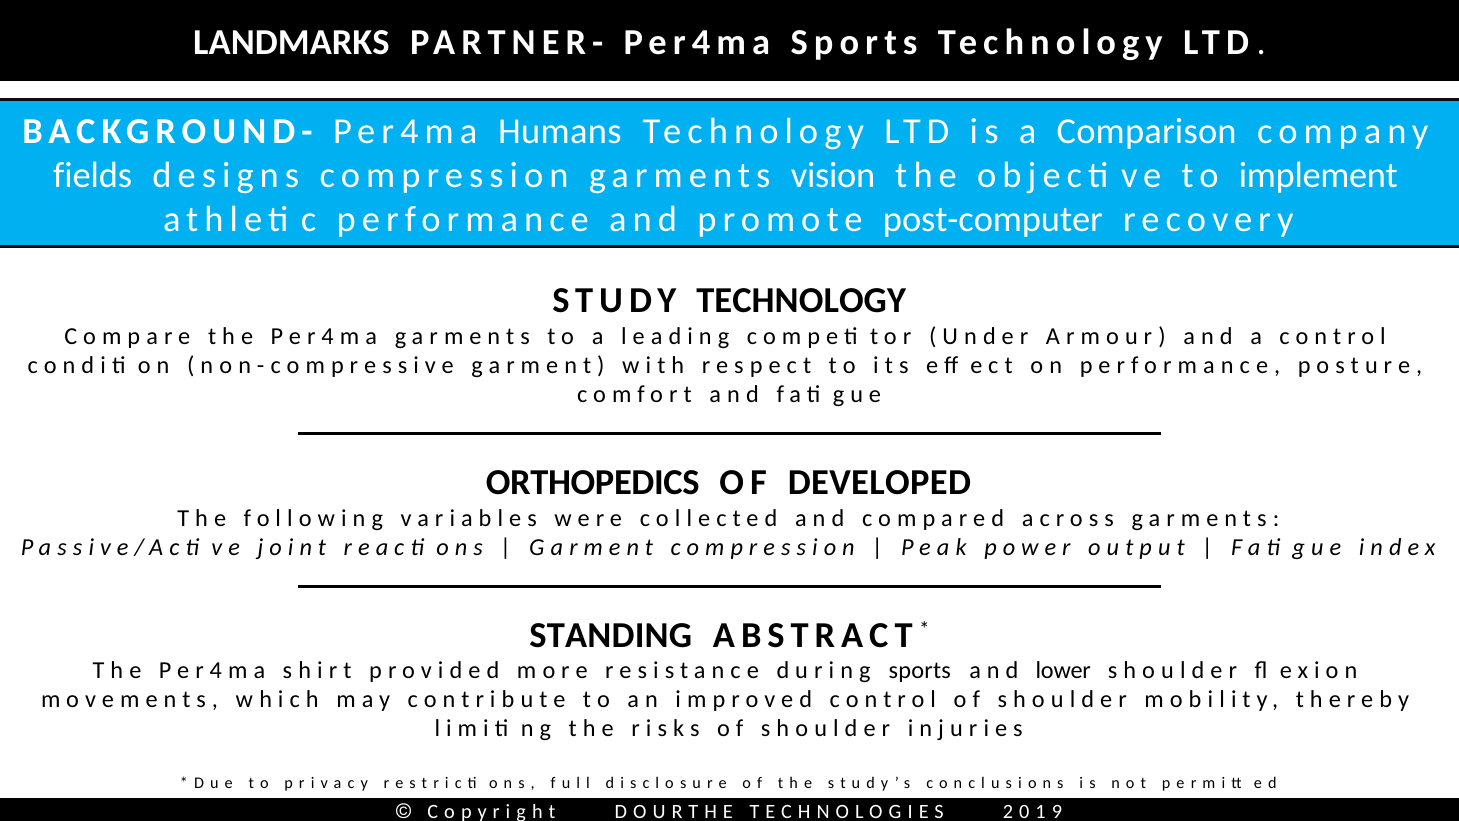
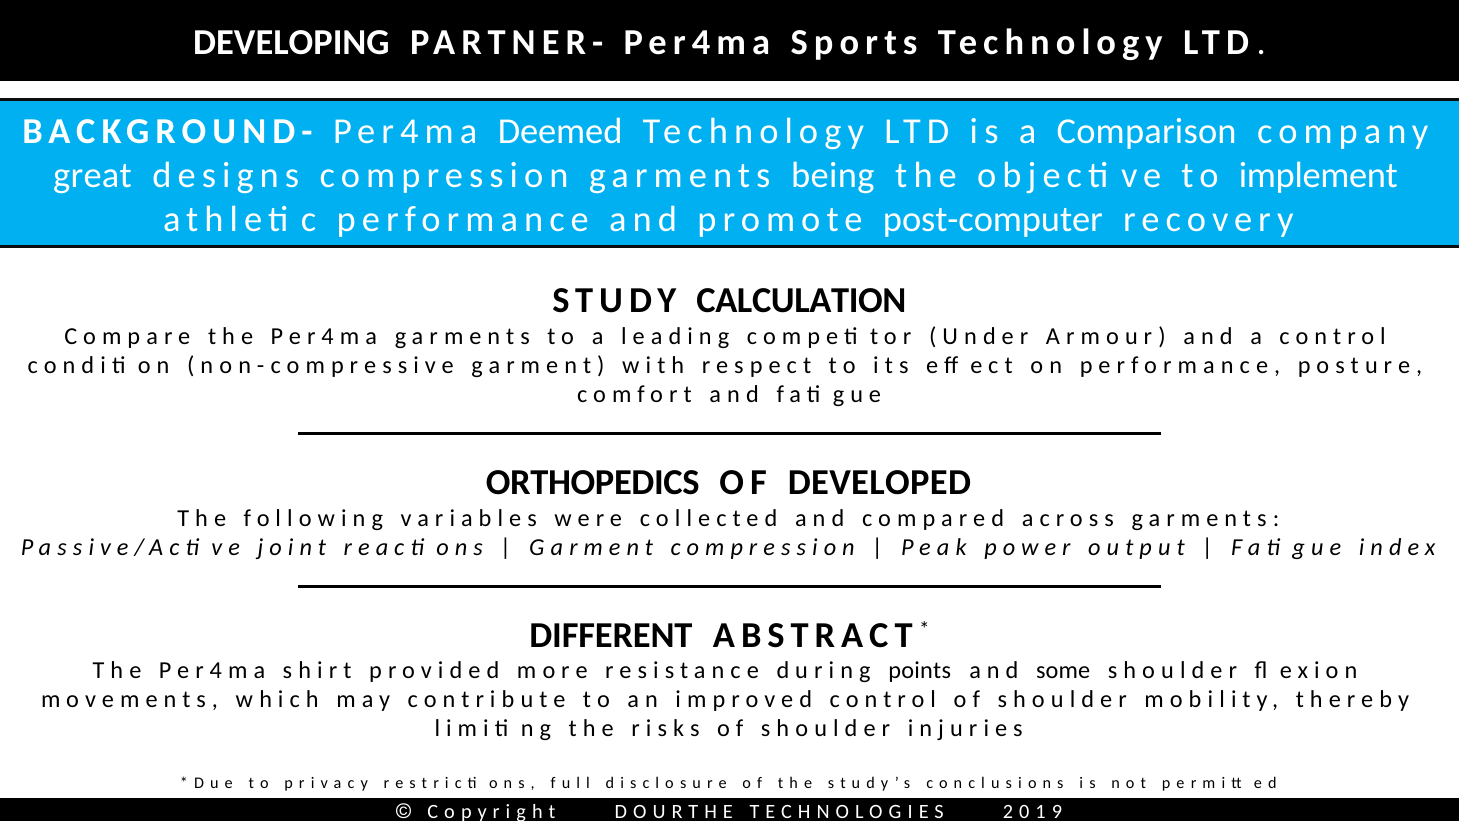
LANDMARKS: LANDMARKS -> DEVELOPING
Humans: Humans -> Deemed
fields: fields -> great
vision: vision -> being
STUDY TECHNOLOGY: TECHNOLOGY -> CALCULATION
STANDING: STANDING -> DIFFERENT
sports at (920, 670): sports -> points
lower: lower -> some
